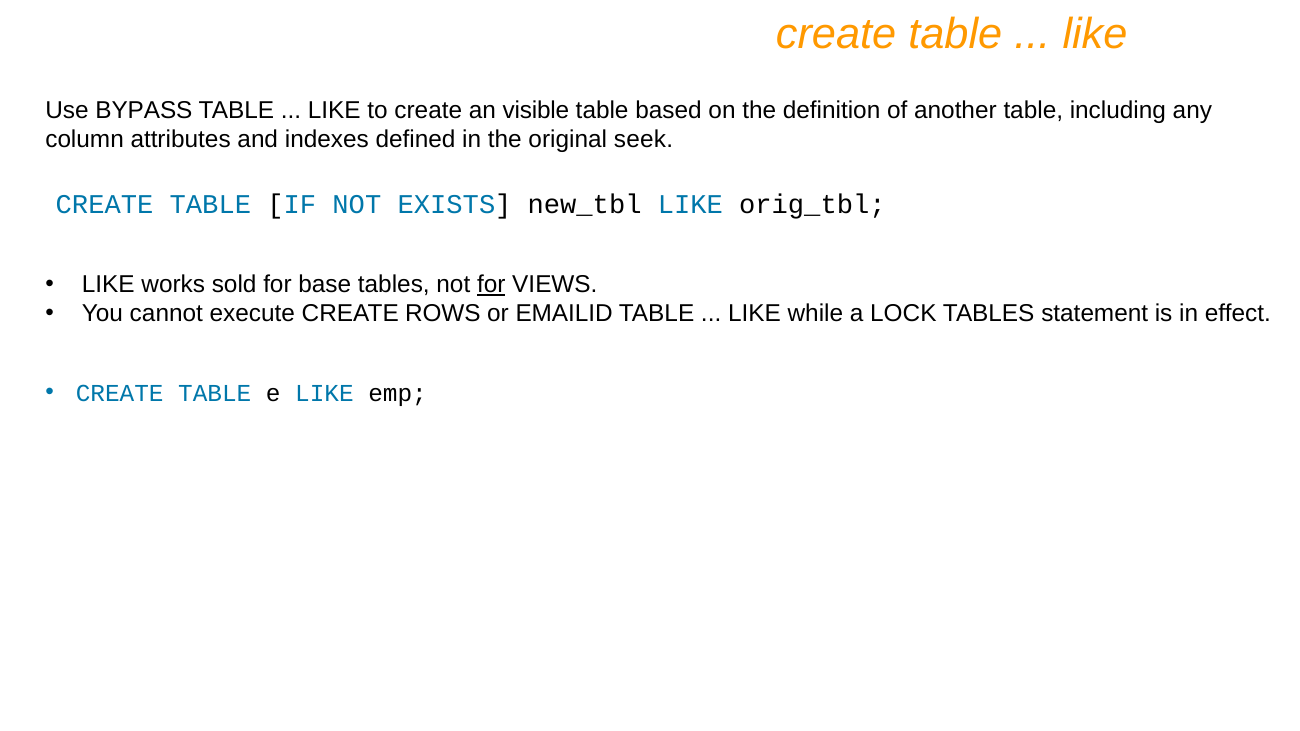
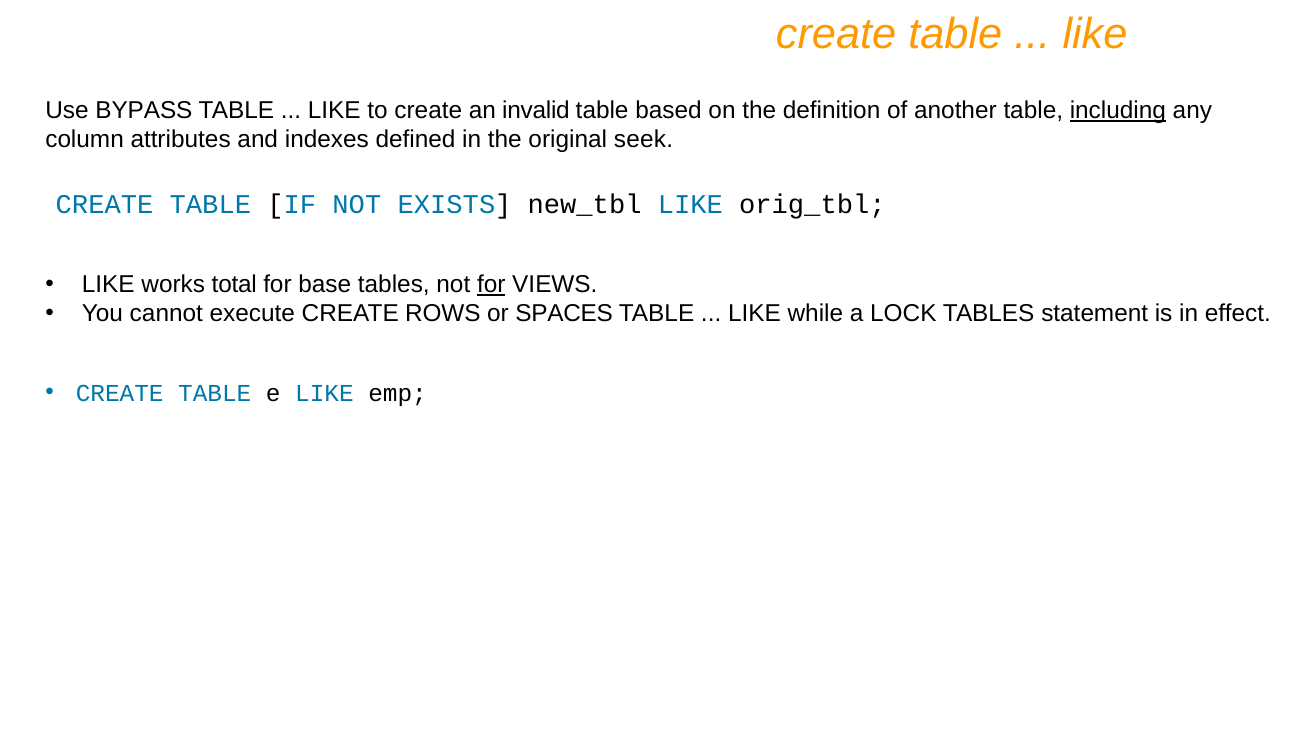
visible: visible -> invalid
including underline: none -> present
sold: sold -> total
EMAILID: EMAILID -> SPACES
